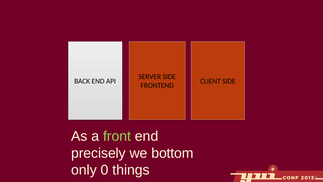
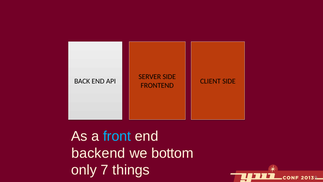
front colour: light green -> light blue
precisely: precisely -> backend
0: 0 -> 7
